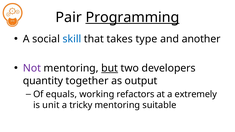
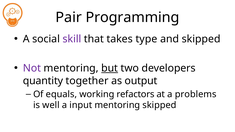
Programming underline: present -> none
skill colour: blue -> purple
and another: another -> skipped
extremely: extremely -> problems
unit: unit -> well
tricky: tricky -> input
mentoring suitable: suitable -> skipped
